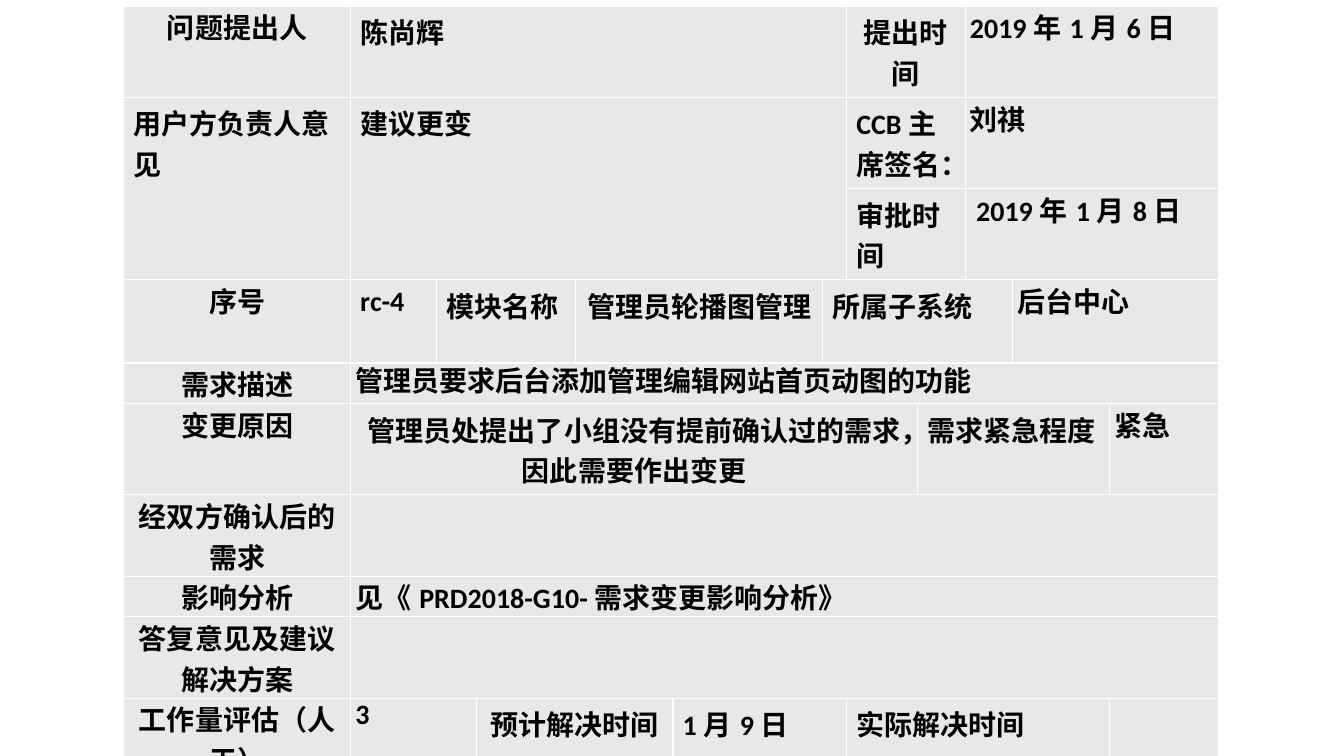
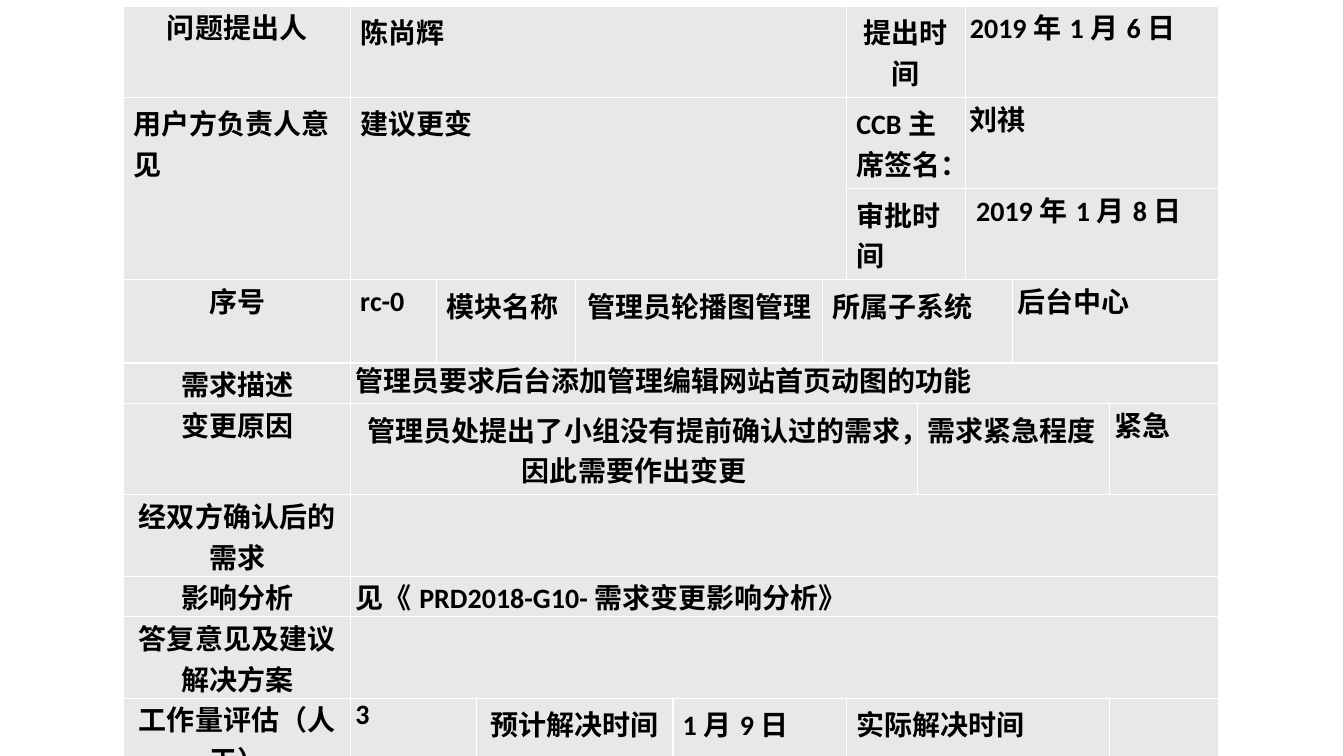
rc-4: rc-4 -> rc-0
